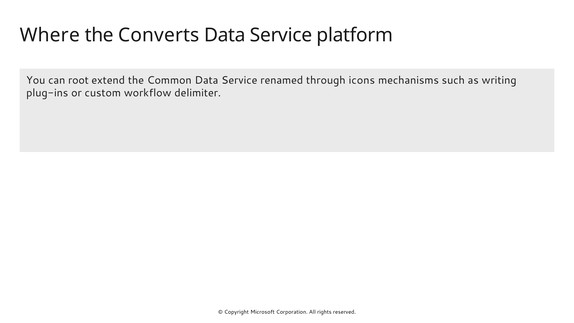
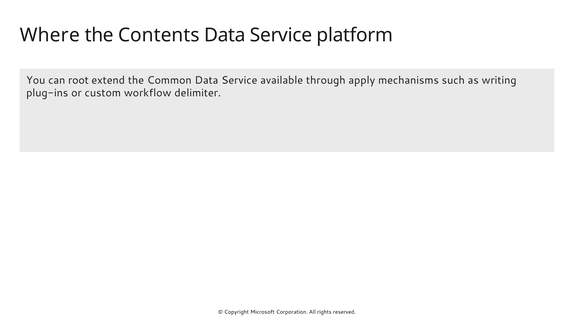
Converts: Converts -> Contents
renamed: renamed -> available
icons: icons -> apply
